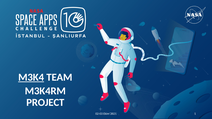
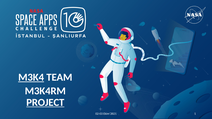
PROJECT underline: none -> present
